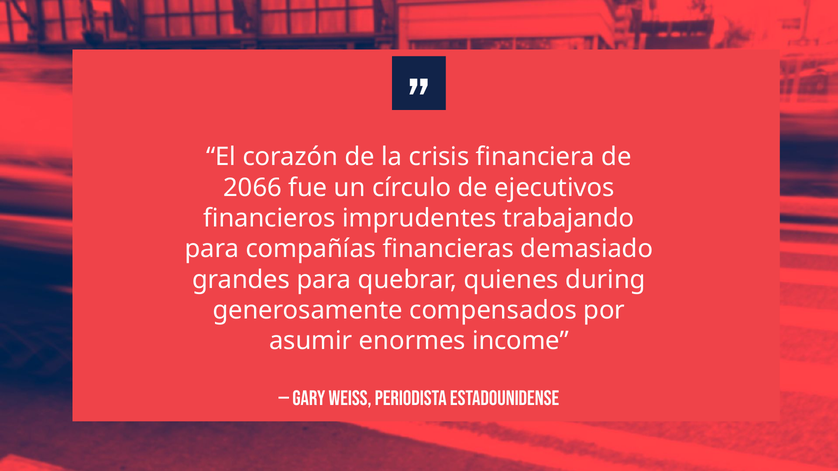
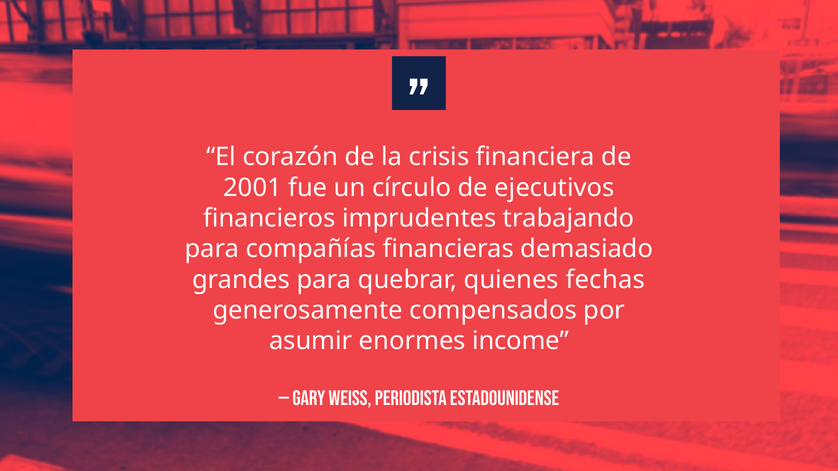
2066: 2066 -> 2001
during: during -> fechas
